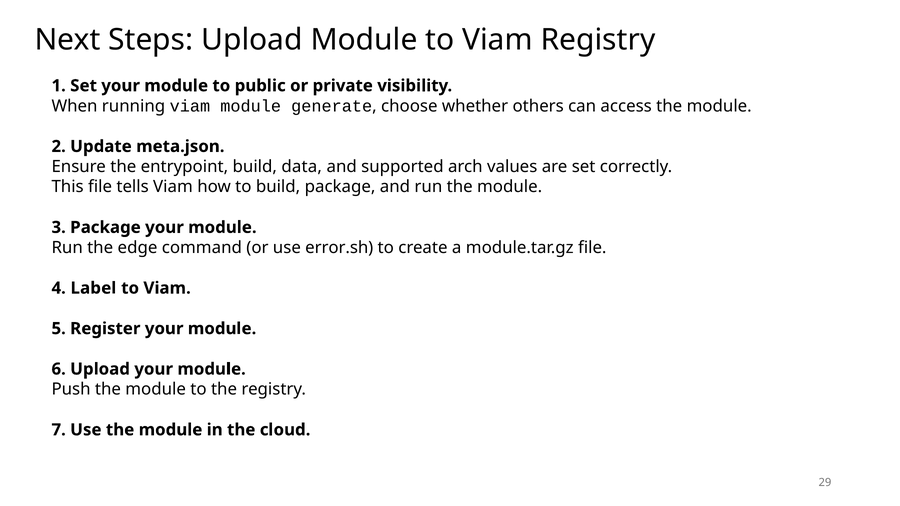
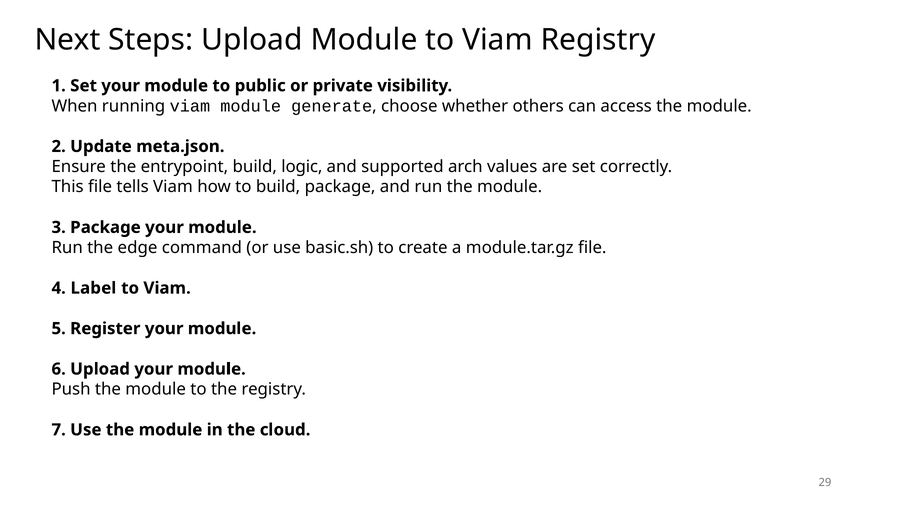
data: data -> logic
error.sh: error.sh -> basic.sh
